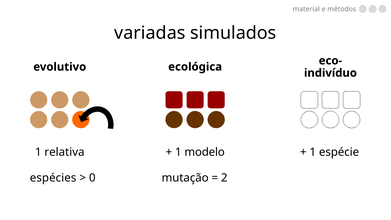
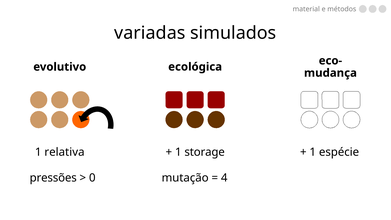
indivíduo: indivíduo -> mudança
modelo: modelo -> storage
espécies: espécies -> pressões
2: 2 -> 4
